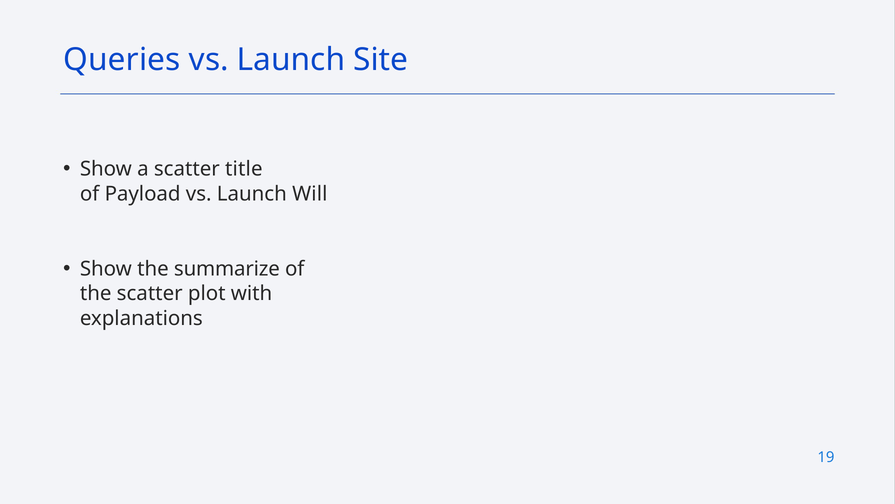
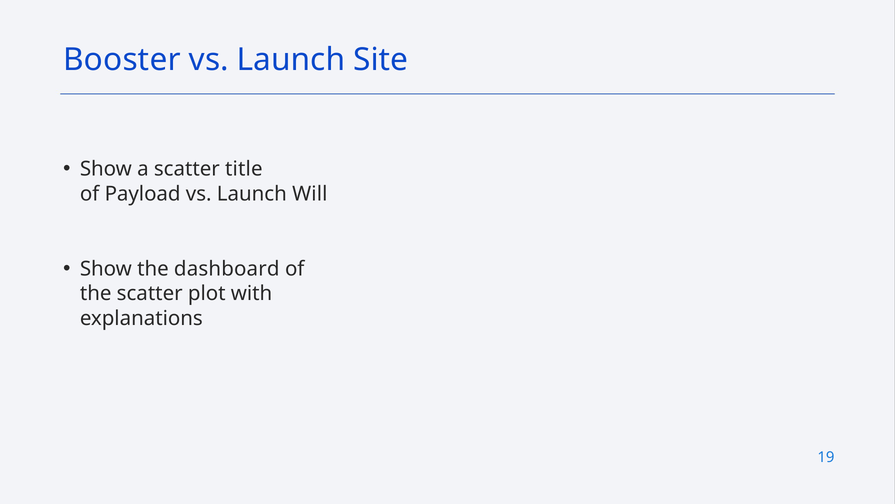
Queries: Queries -> Booster
summarize: summarize -> dashboard
